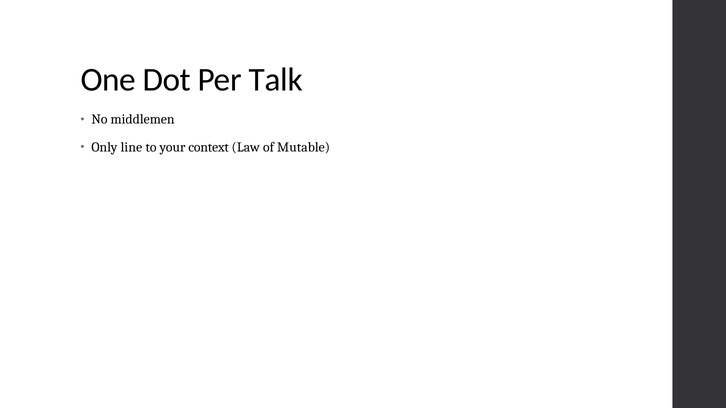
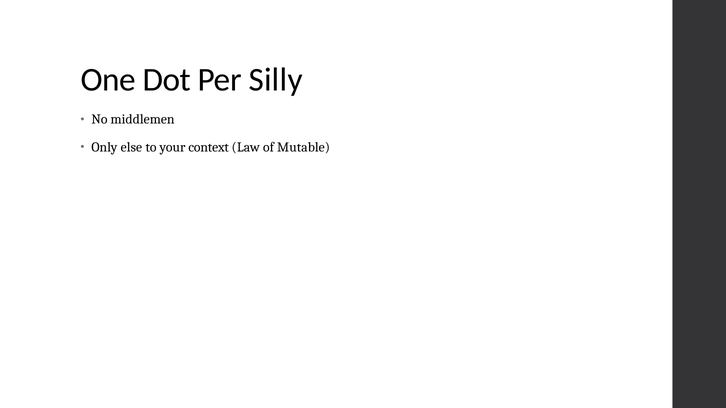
Talk: Talk -> Silly
line: line -> else
